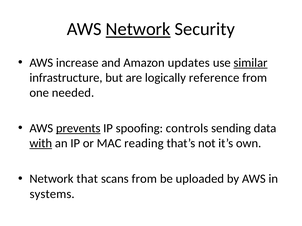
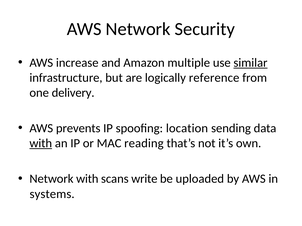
Network at (138, 29) underline: present -> none
updates: updates -> multiple
needed: needed -> delivery
prevents underline: present -> none
controls: controls -> location
Network that: that -> with
scans from: from -> write
